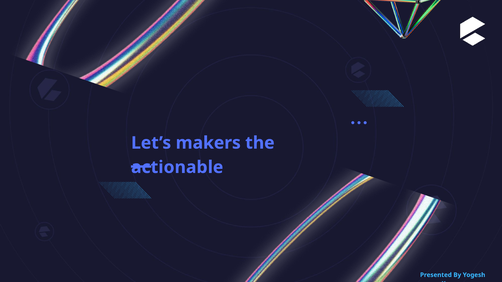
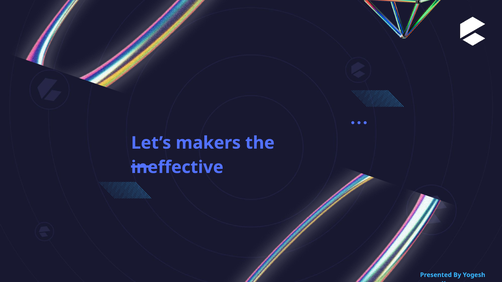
actionable: actionable -> ineffective
